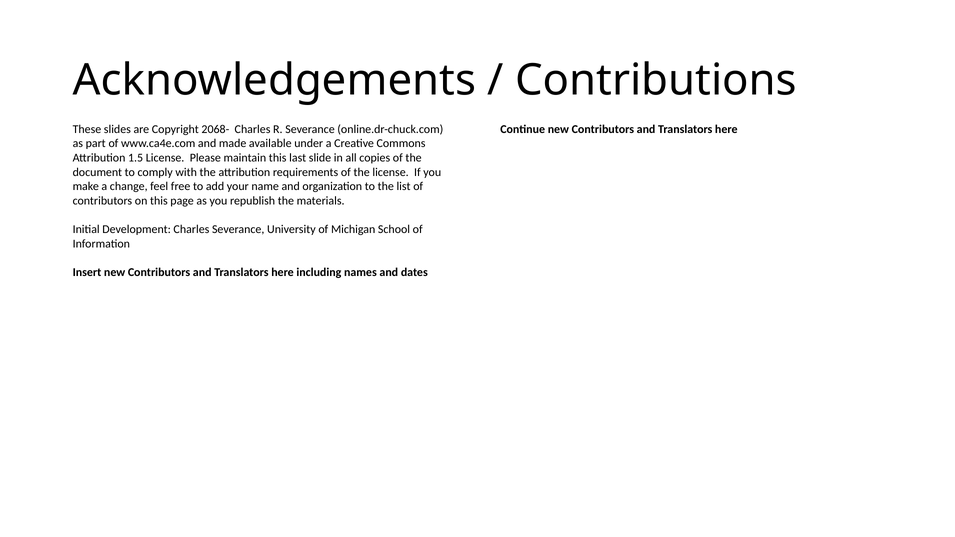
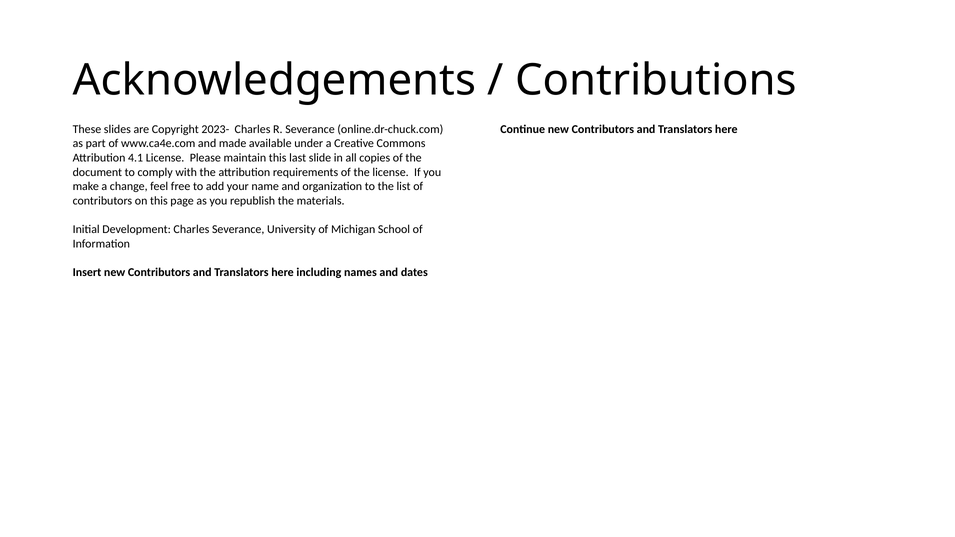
2068-: 2068- -> 2023-
1.5: 1.5 -> 4.1
